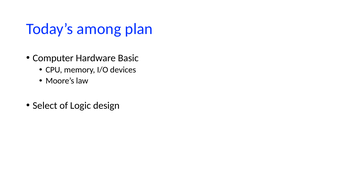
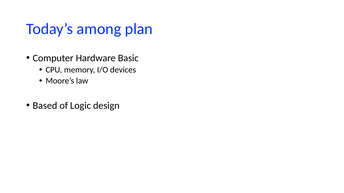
Select: Select -> Based
